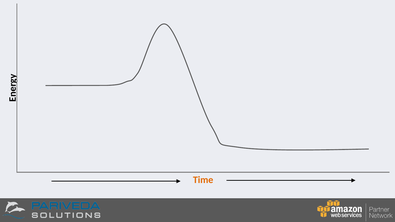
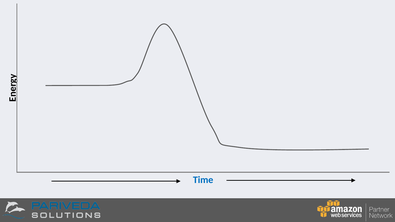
Time colour: orange -> blue
